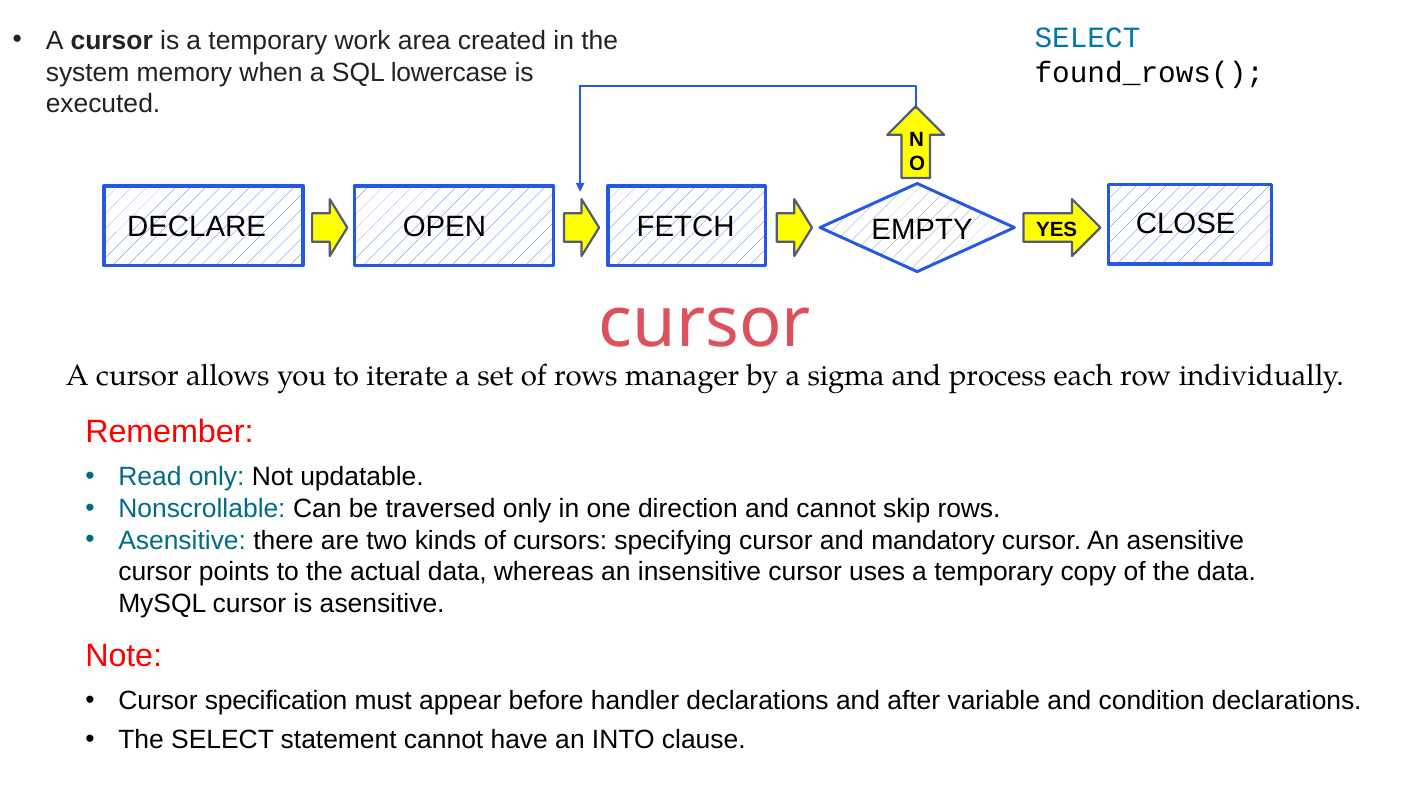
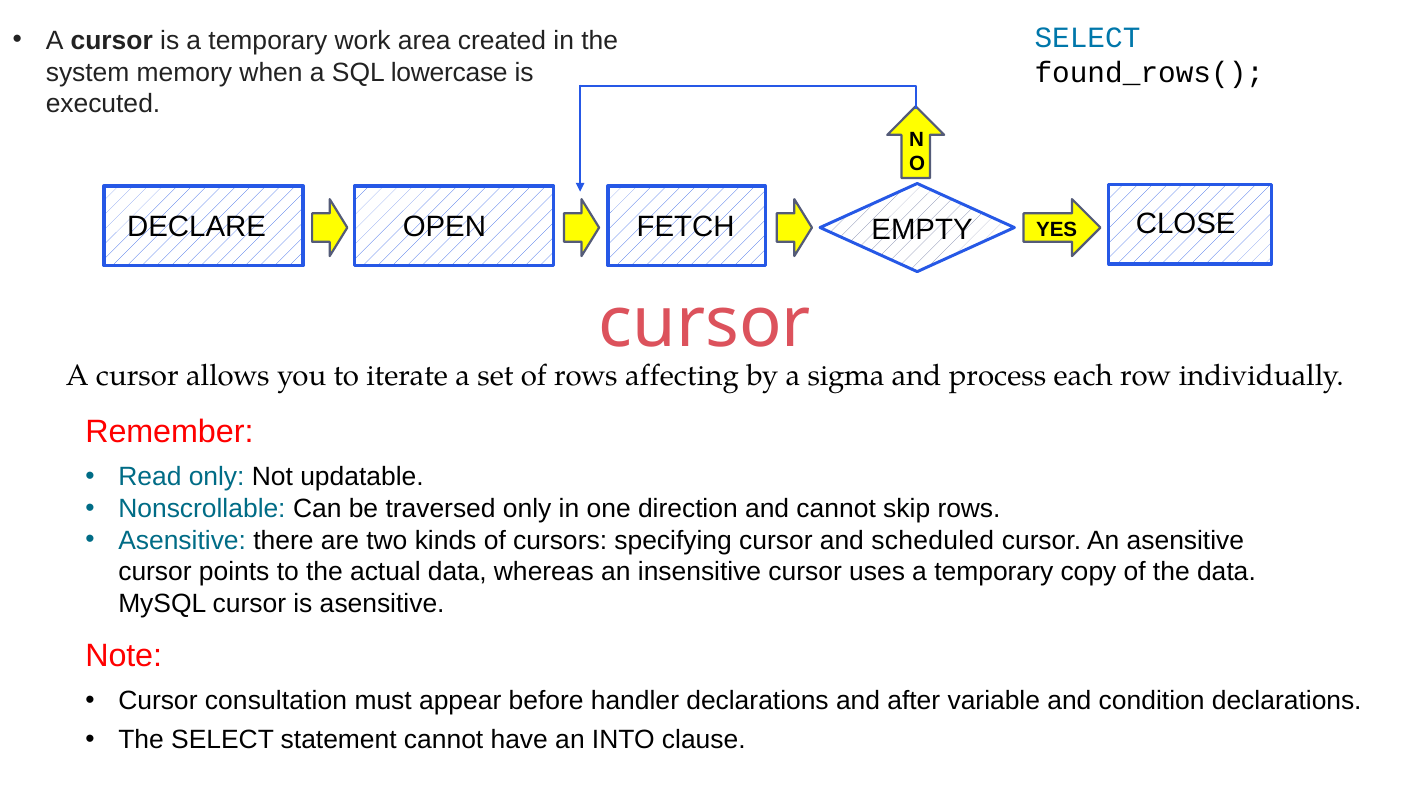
manager: manager -> affecting
mandatory: mandatory -> scheduled
specification: specification -> consultation
